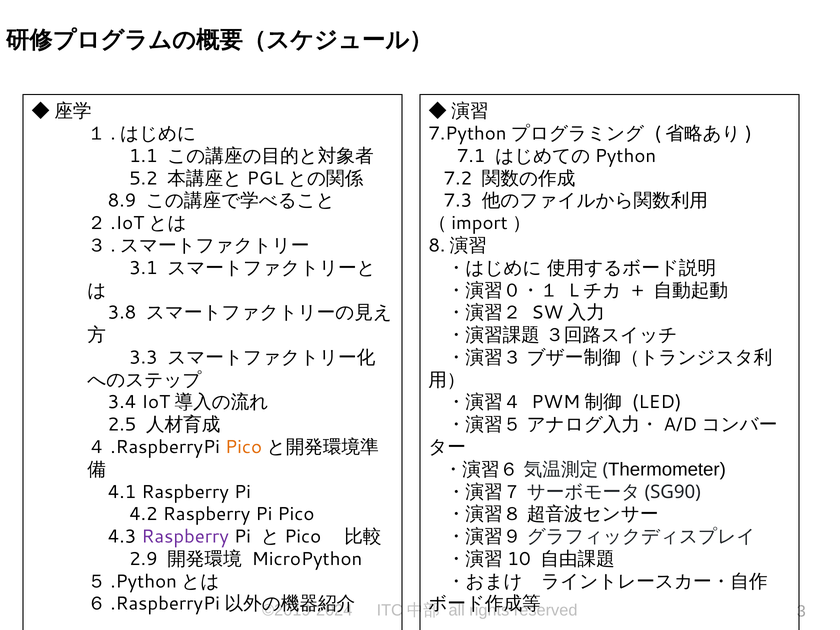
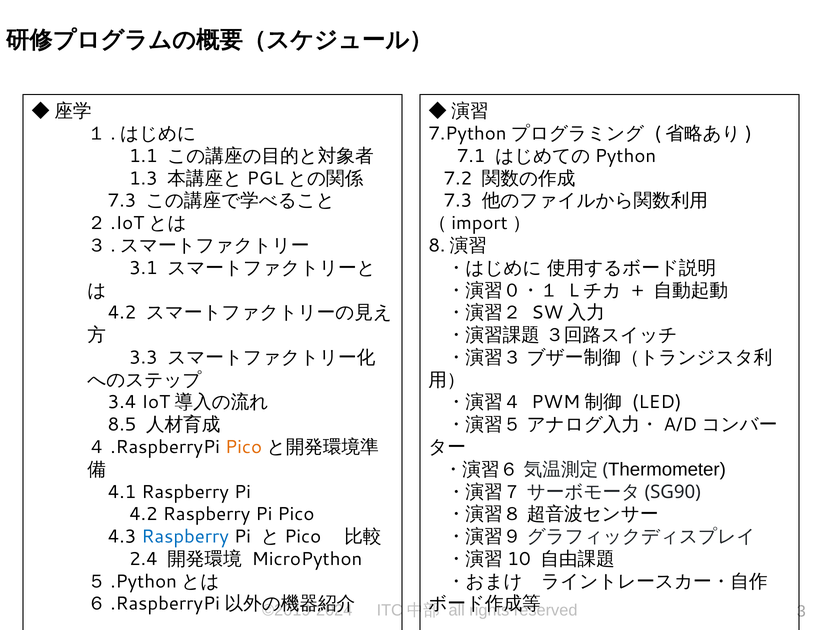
5.2: 5.2 -> 1.3
8.9 at (122, 201): 8.9 -> 7.3
3.8 at (122, 313): 3.8 -> 4.2
2.5: 2.5 -> 8.5
Raspberry at (185, 537) colour: purple -> blue
2.9: 2.9 -> 2.4
